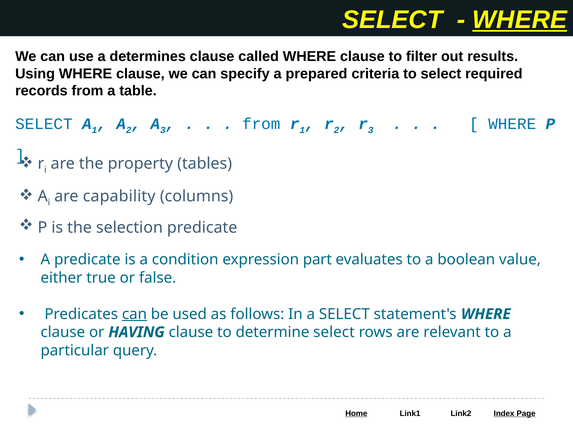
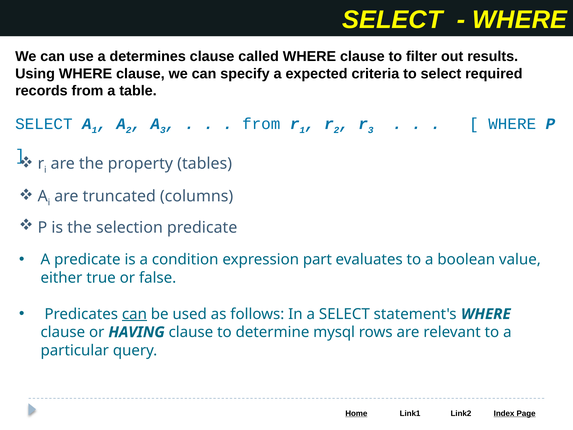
WHERE at (520, 20) underline: present -> none
prepared: prepared -> expected
capability: capability -> truncated
determine select: select -> mysql
